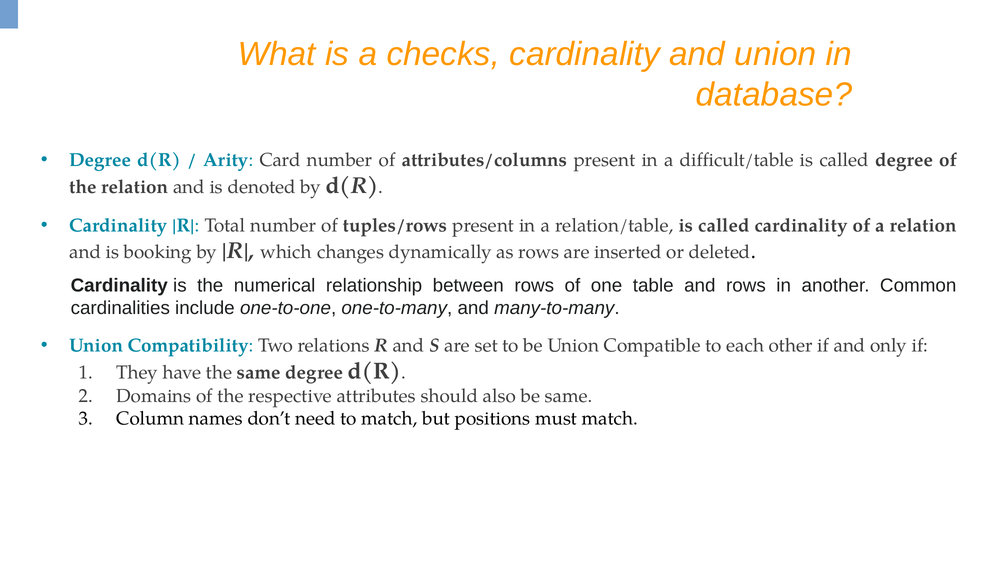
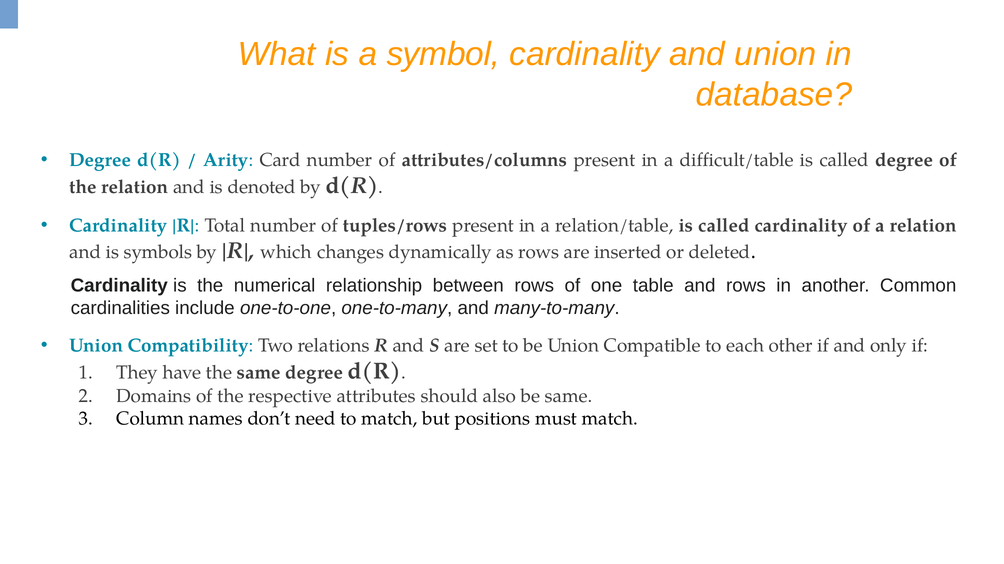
checks: checks -> symbol
booking: booking -> symbols
